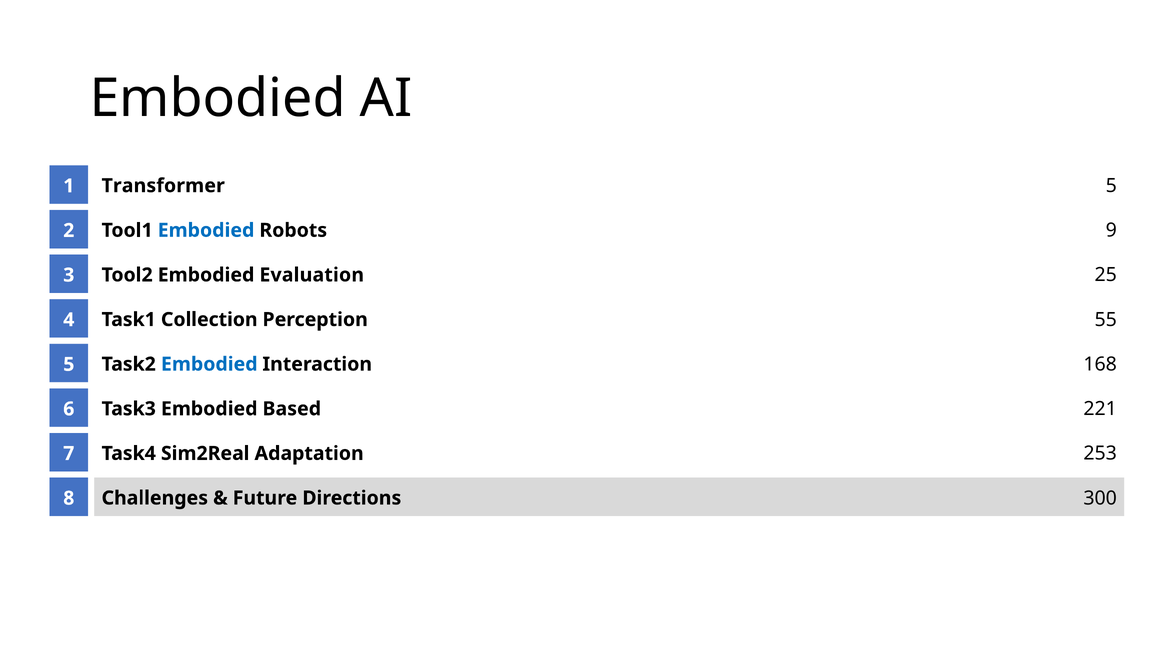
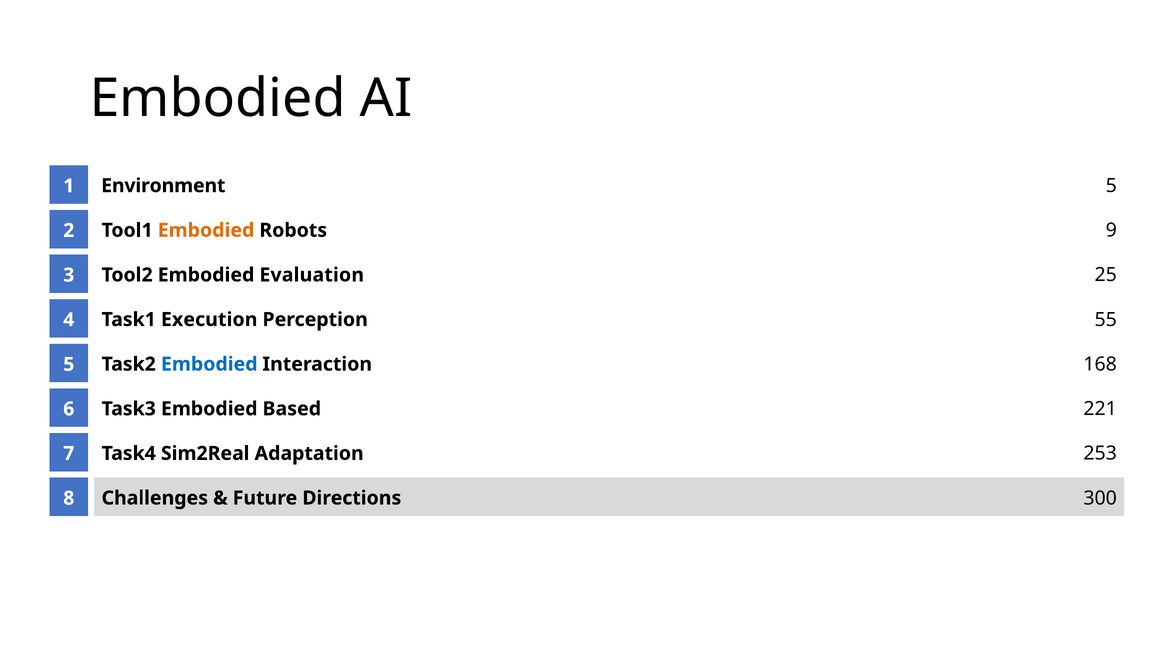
Transformer: Transformer -> Environment
Embodied at (206, 230) colour: blue -> orange
Collection: Collection -> Execution
